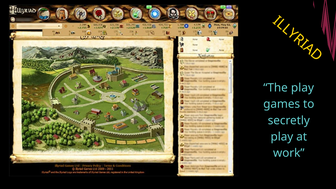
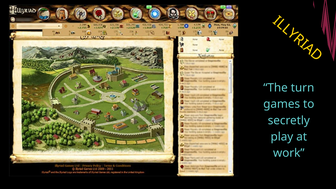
The play: play -> turn
